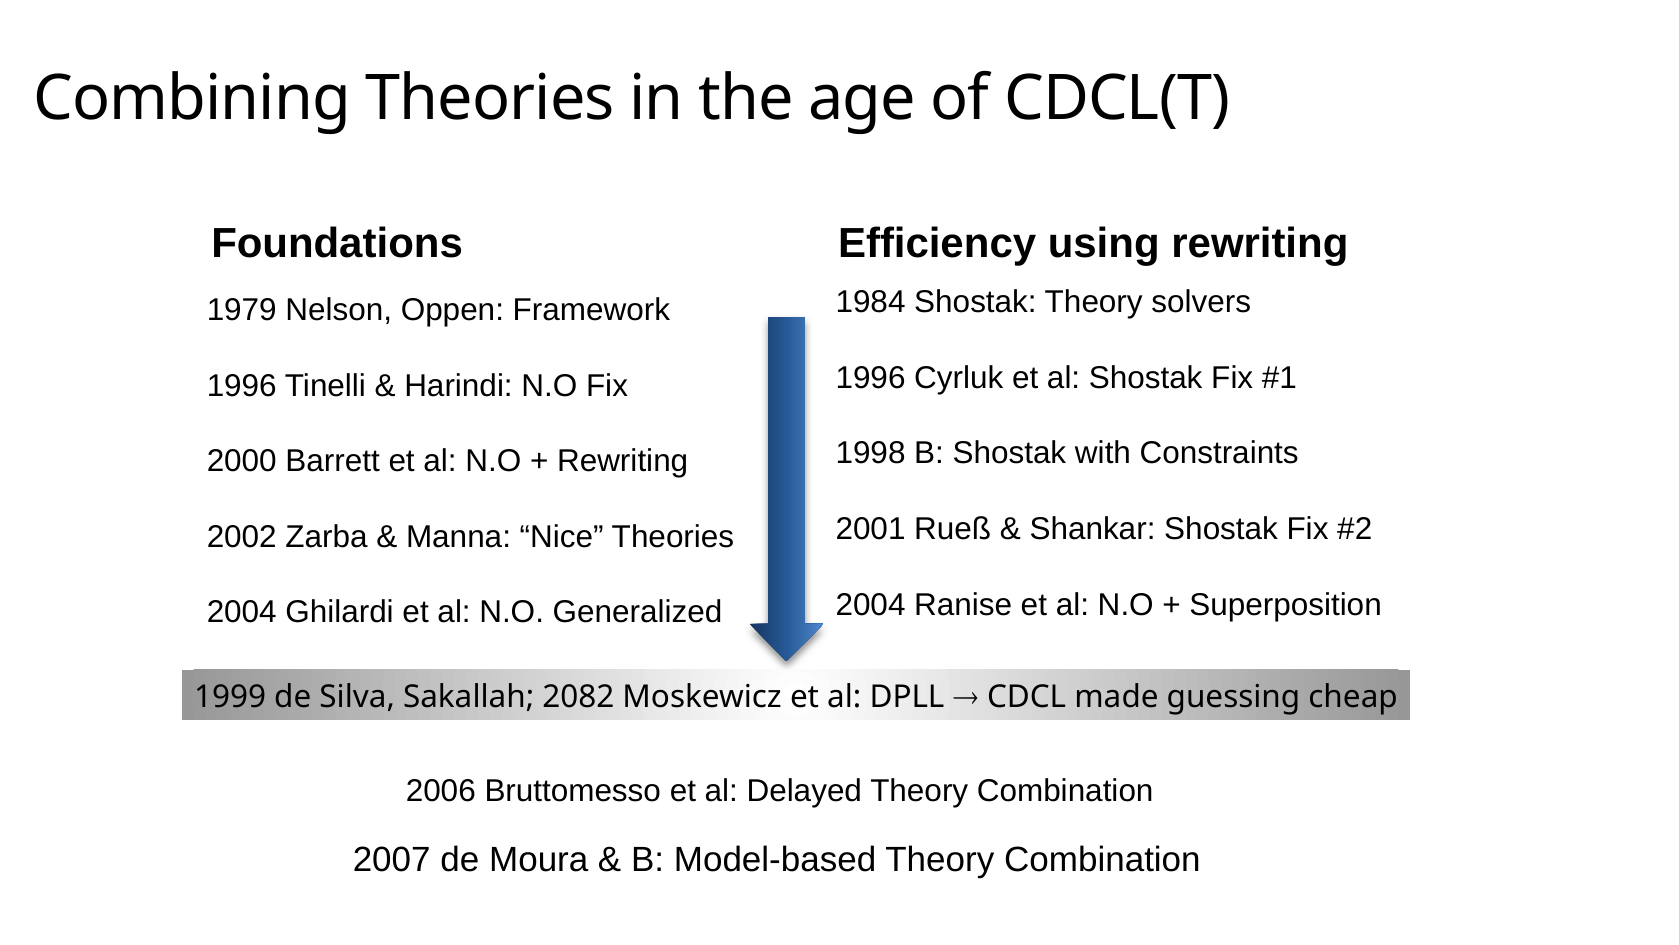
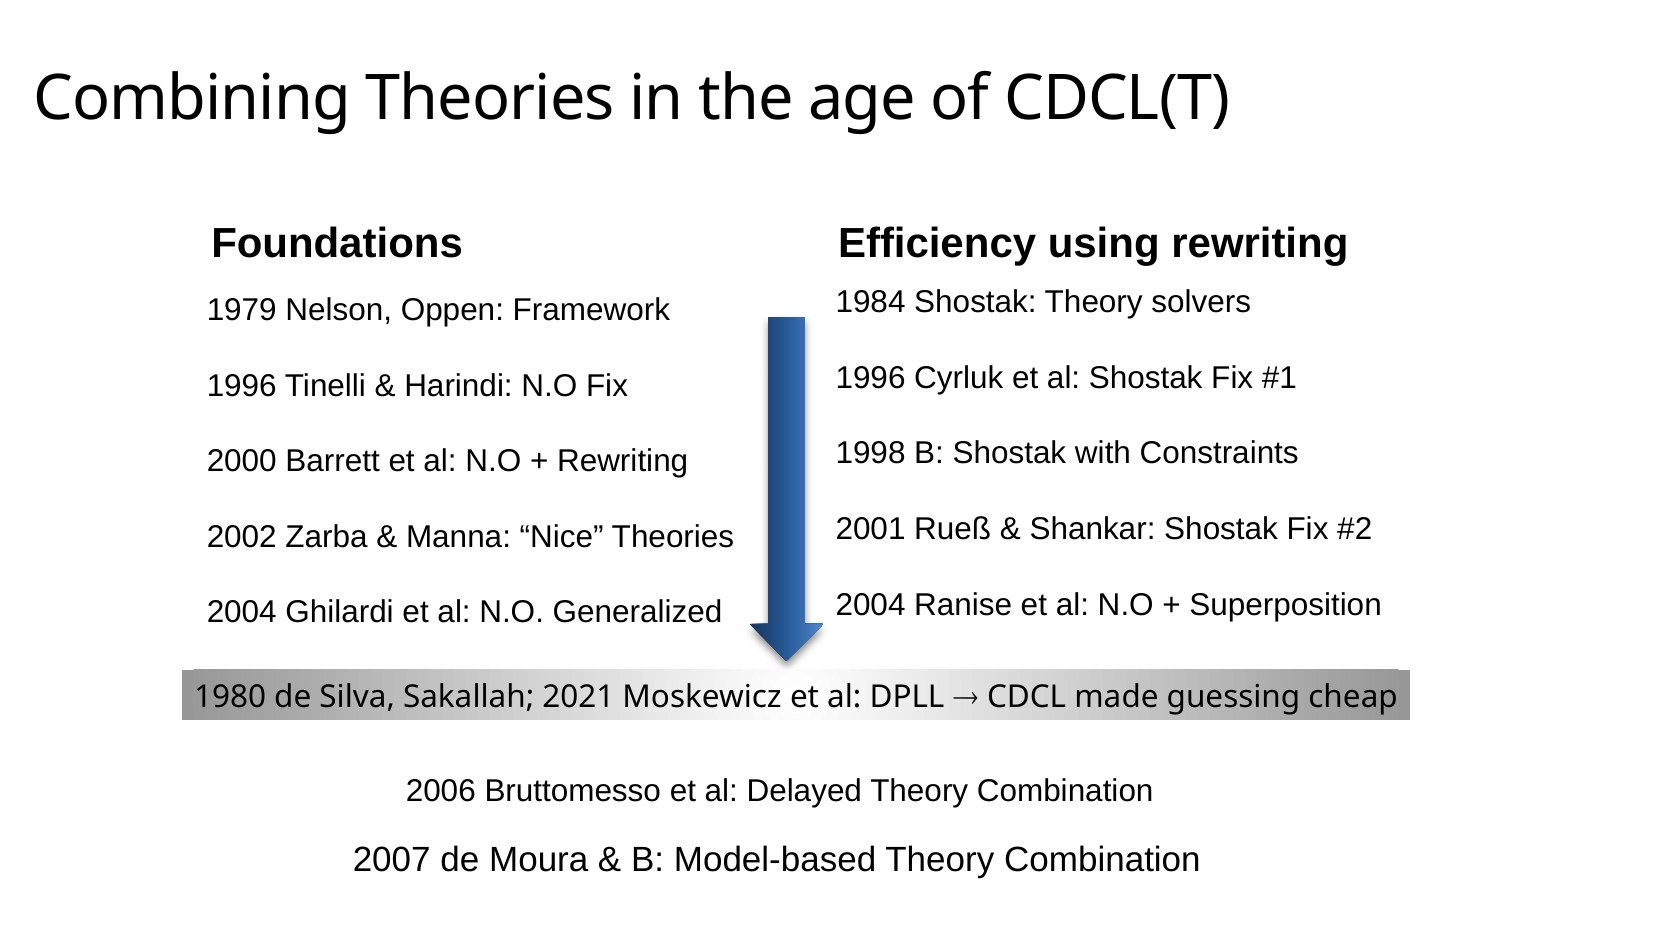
1999: 1999 -> 1980
2082: 2082 -> 2021
